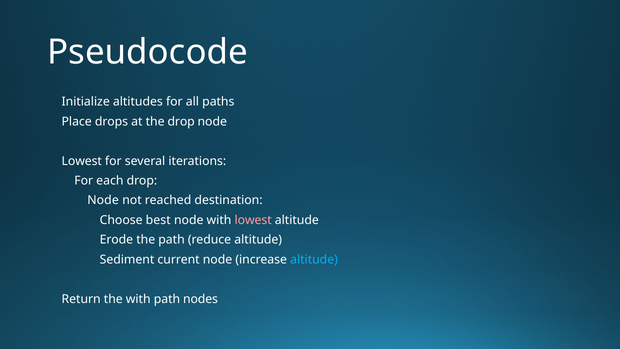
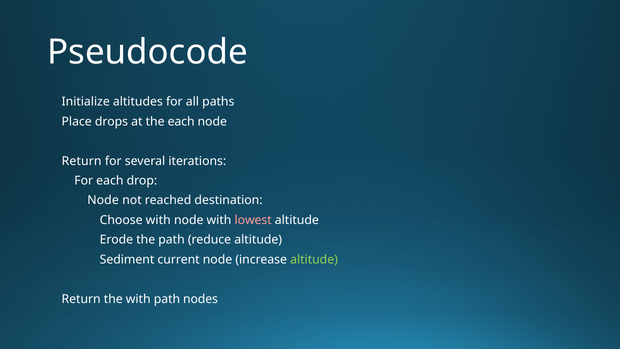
the drop: drop -> each
Lowest at (82, 161): Lowest -> Return
Choose best: best -> with
altitude at (314, 259) colour: light blue -> light green
